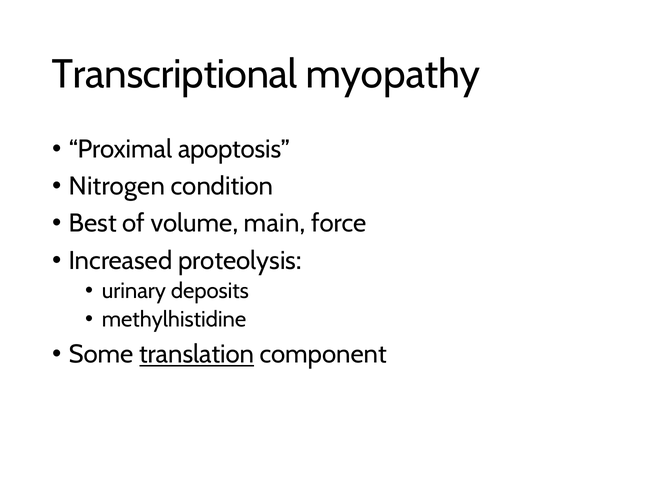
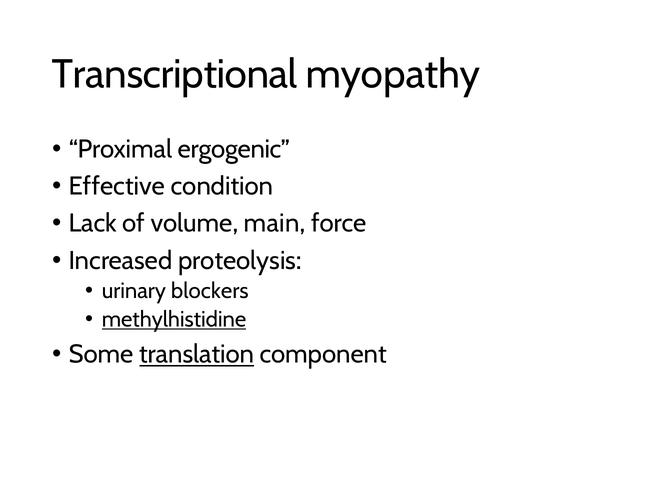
apoptosis: apoptosis -> ergogenic
Nitrogen: Nitrogen -> Effective
Best: Best -> Lack
deposits: deposits -> blockers
methylhistidine underline: none -> present
